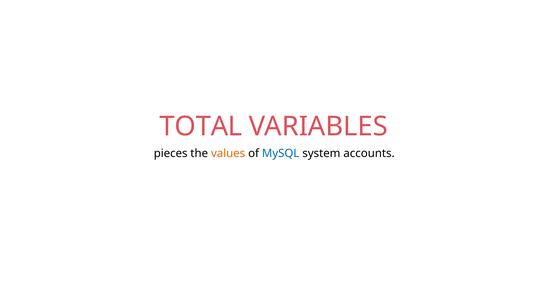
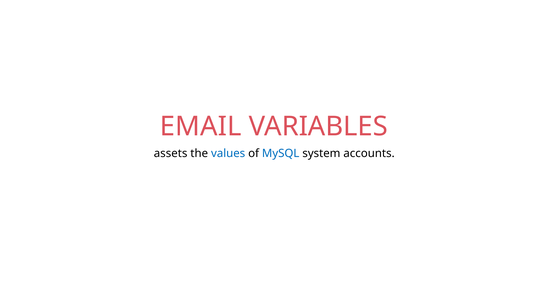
TOTAL: TOTAL -> EMAIL
pieces: pieces -> assets
values colour: orange -> blue
